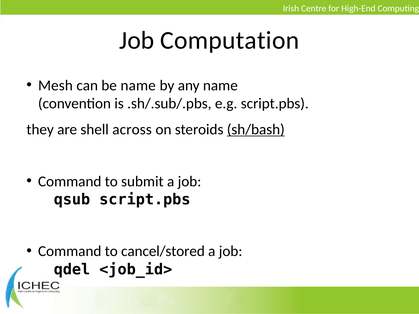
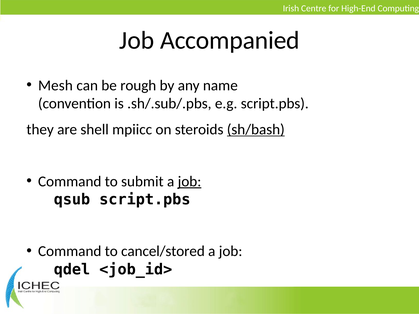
Computation: Computation -> Accompanied
be name: name -> rough
across: across -> mpiicc
job at (190, 181) underline: none -> present
